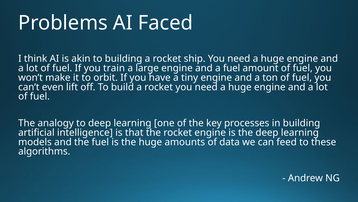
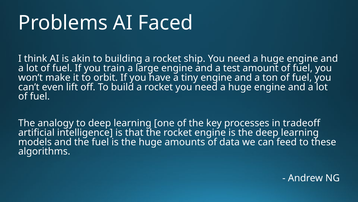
a fuel: fuel -> test
in building: building -> tradeoff
